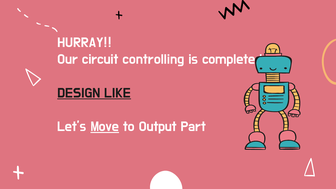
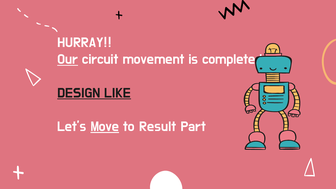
Our underline: none -> present
controlling: controlling -> movement
Output: Output -> Result
